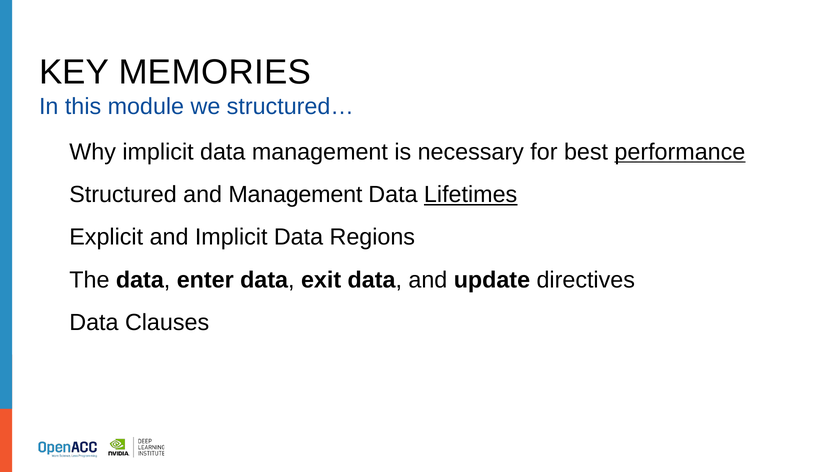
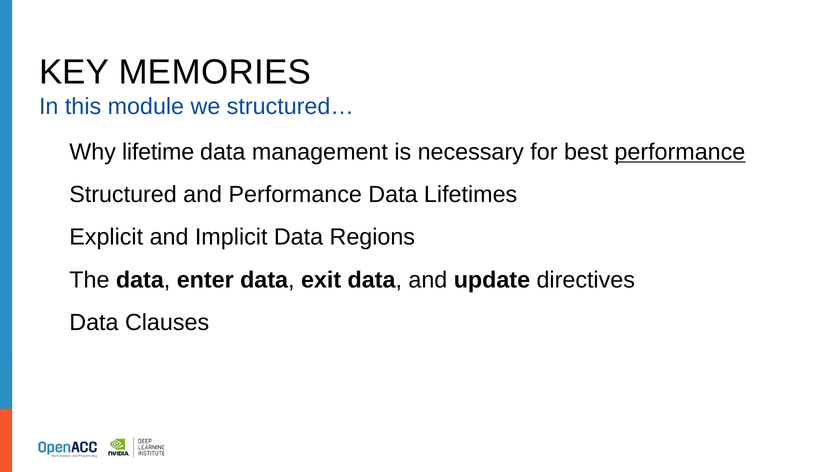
Why implicit: implicit -> lifetime
and Management: Management -> Performance
Lifetimes underline: present -> none
